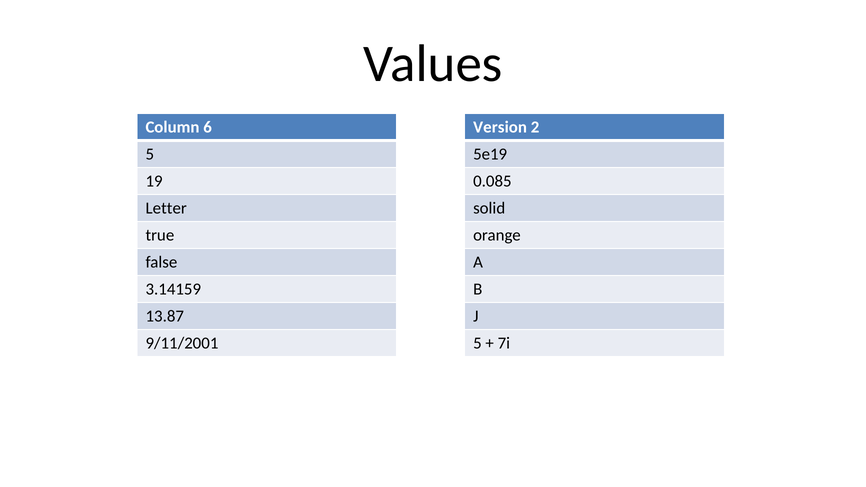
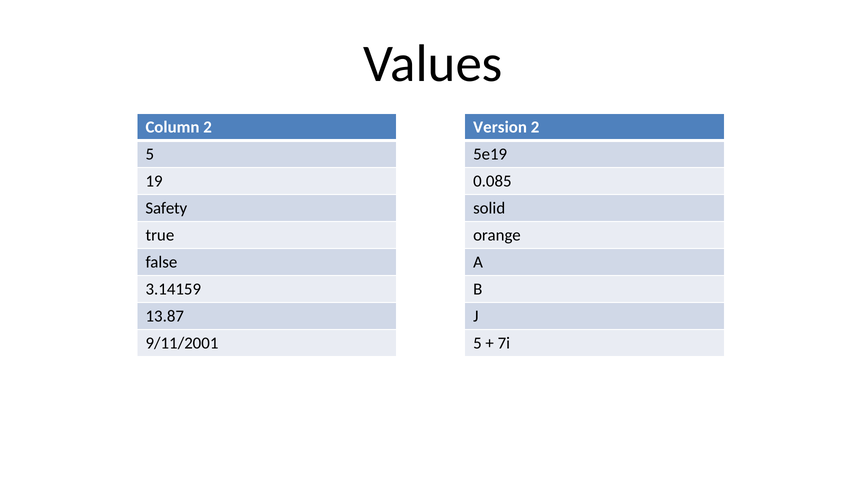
Column 6: 6 -> 2
Letter: Letter -> Safety
